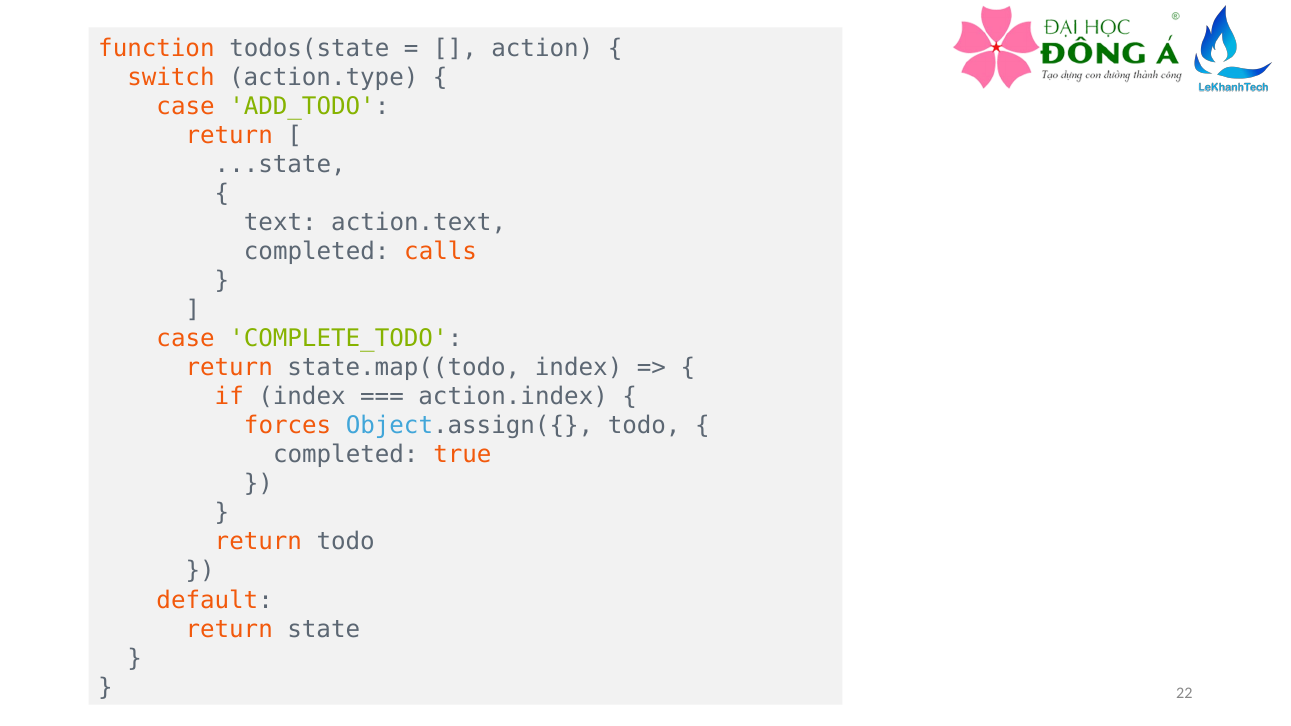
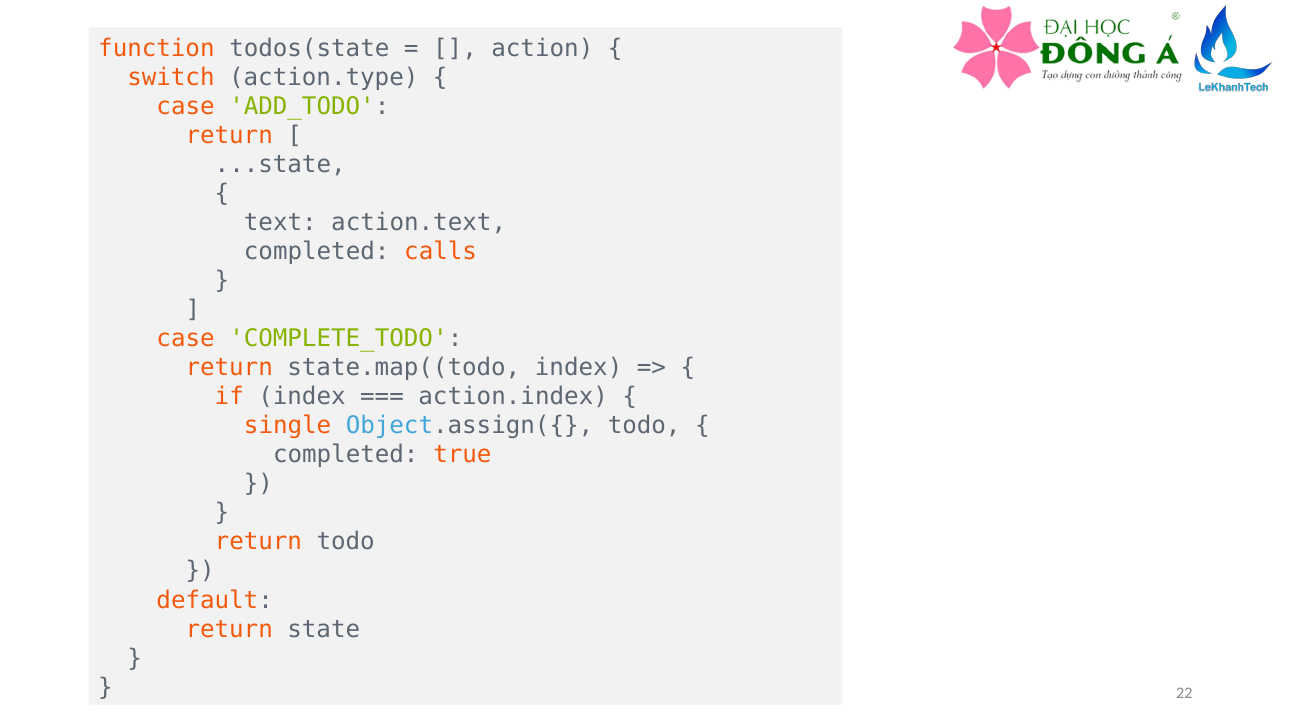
forces: forces -> single
